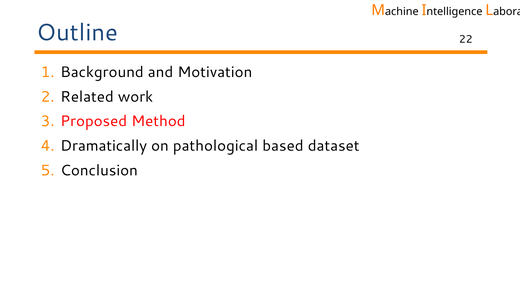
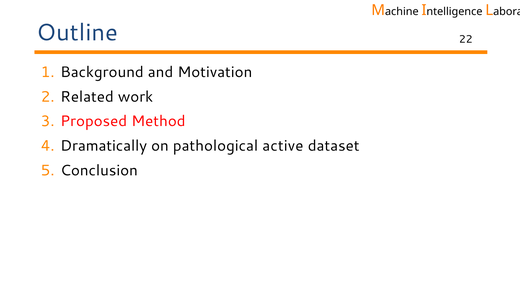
based: based -> active
